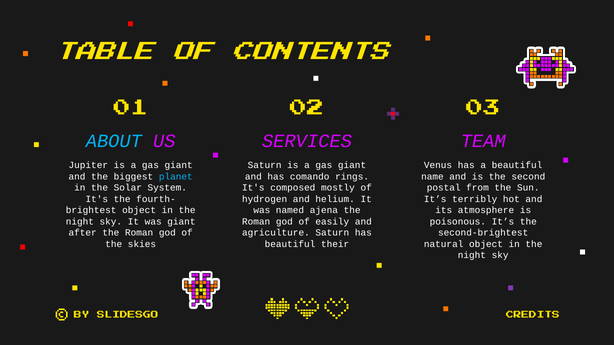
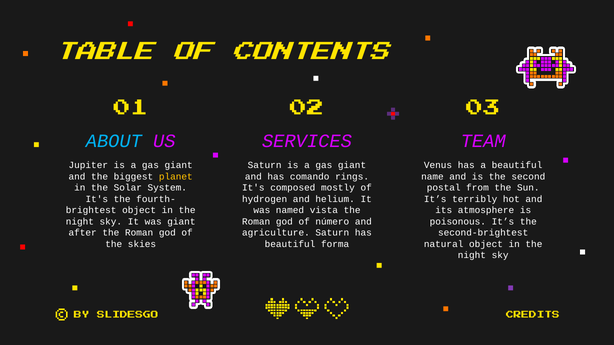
planet colour: light blue -> yellow
ajena: ajena -> vista
easily: easily -> número
their: their -> forma
